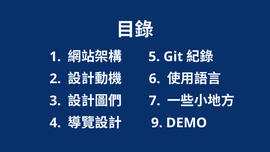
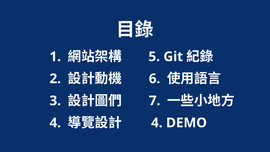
9 at (157, 123): 9 -> 4
